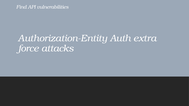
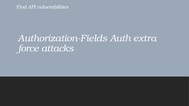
Authorization-Entity: Authorization-Entity -> Authorization-Fields
